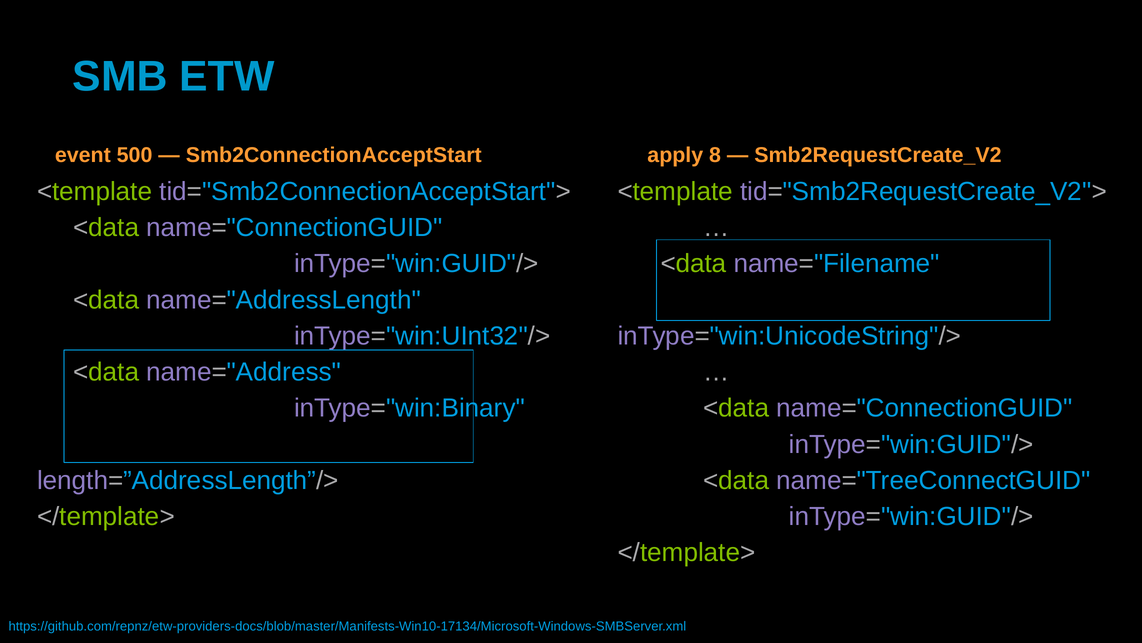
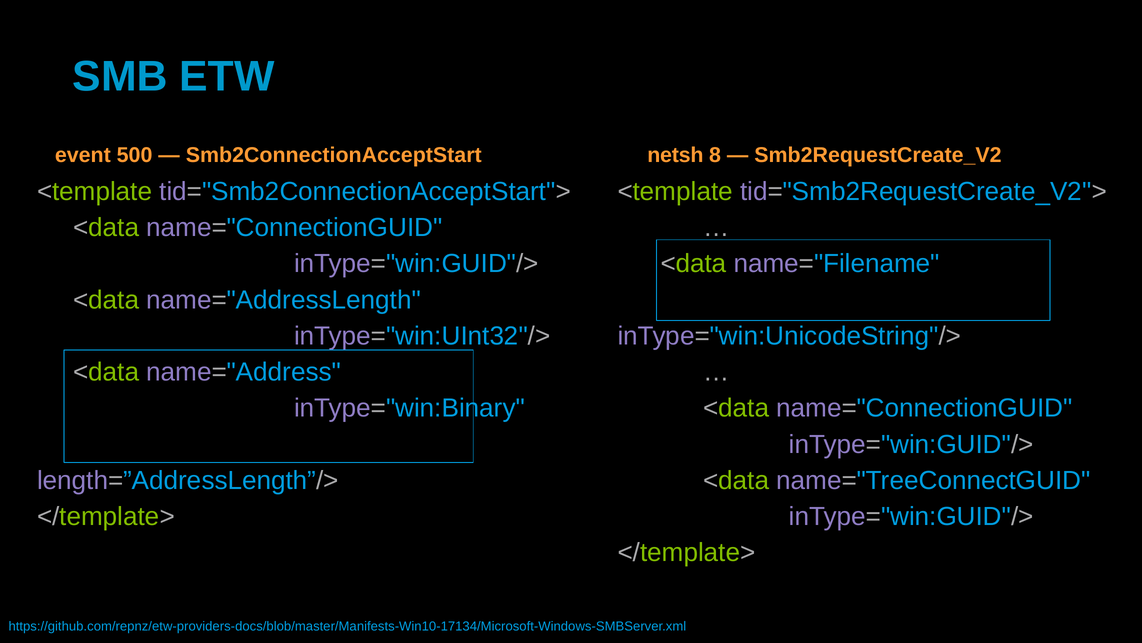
apply: apply -> netsh
